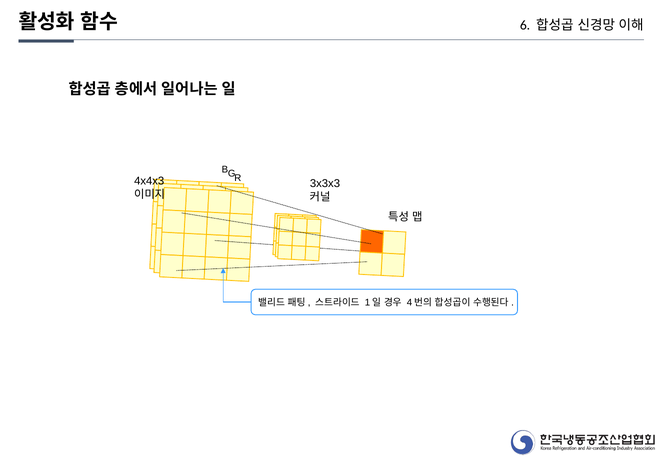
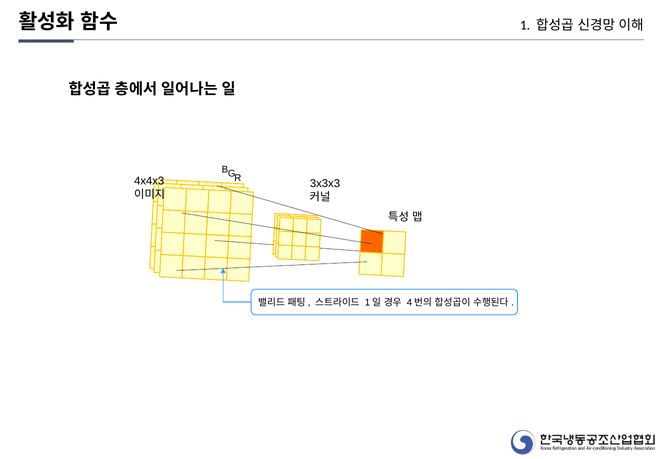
6: 6 -> 1
